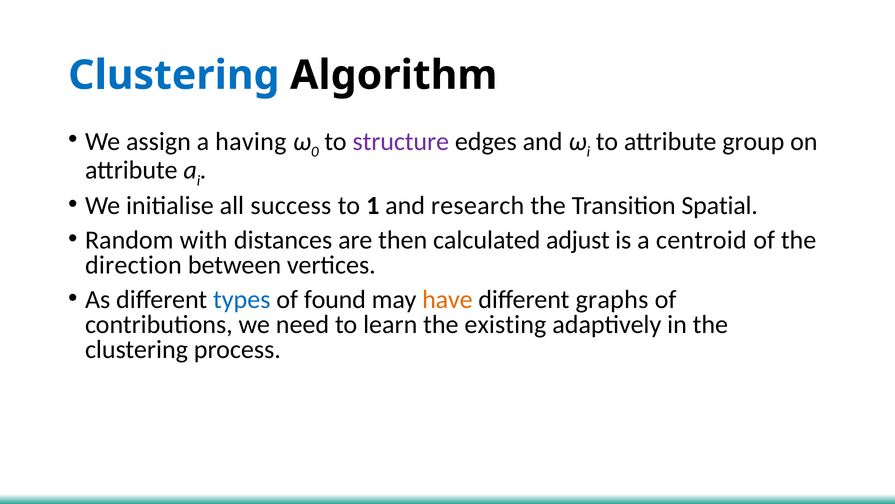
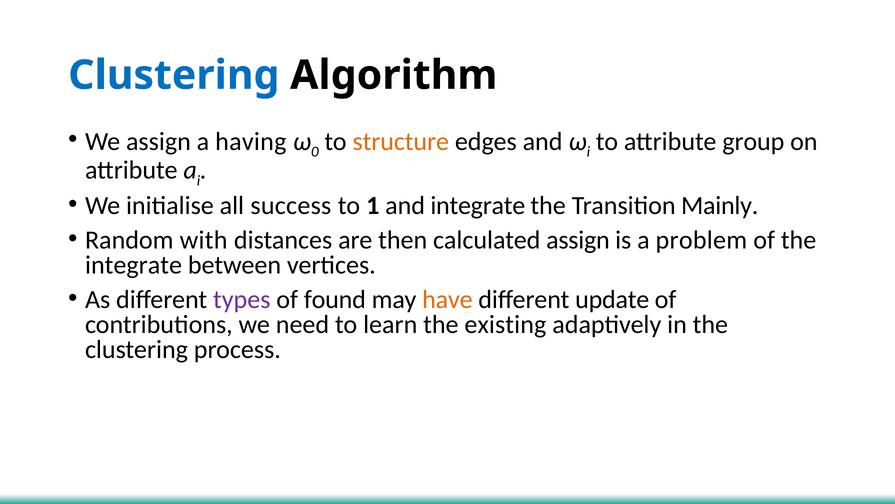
structure colour: purple -> orange
and research: research -> integrate
Spatial: Spatial -> Mainly
calculated adjust: adjust -> assign
centroid: centroid -> problem
direction at (133, 265): direction -> integrate
types colour: blue -> purple
graphs: graphs -> update
